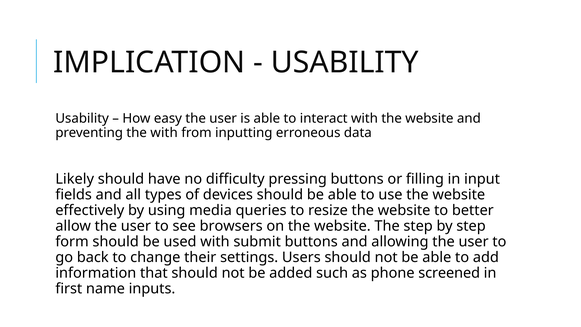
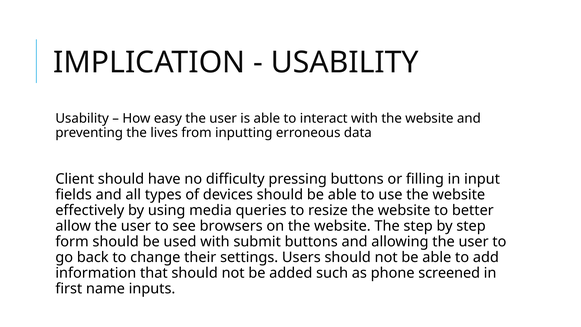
the with: with -> lives
Likely: Likely -> Client
